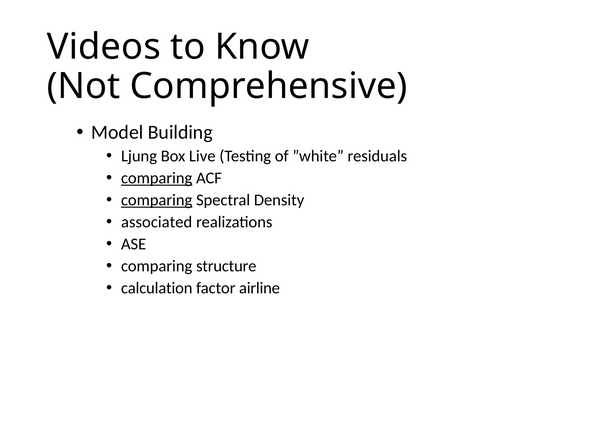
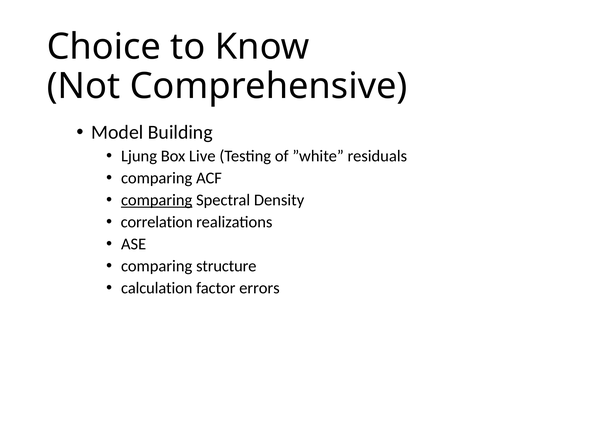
Videos: Videos -> Choice
comparing at (157, 178) underline: present -> none
associated: associated -> correlation
airline: airline -> errors
